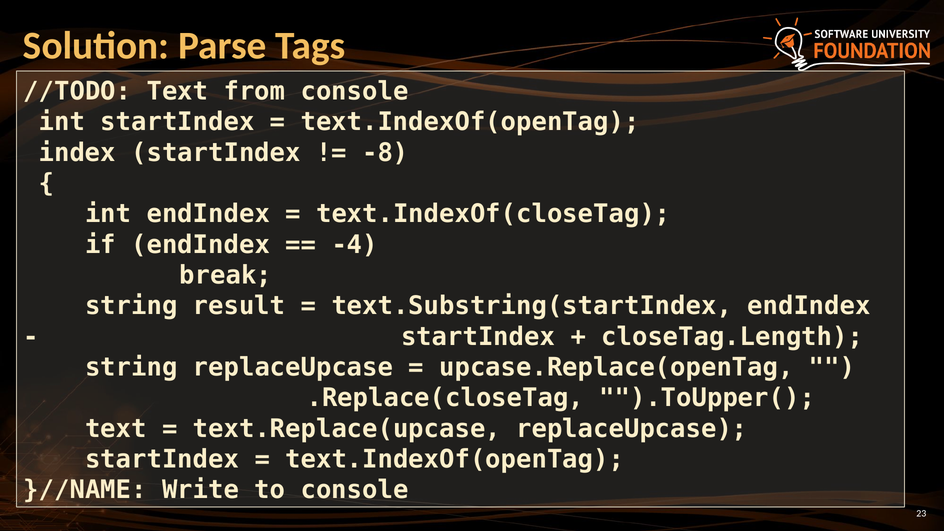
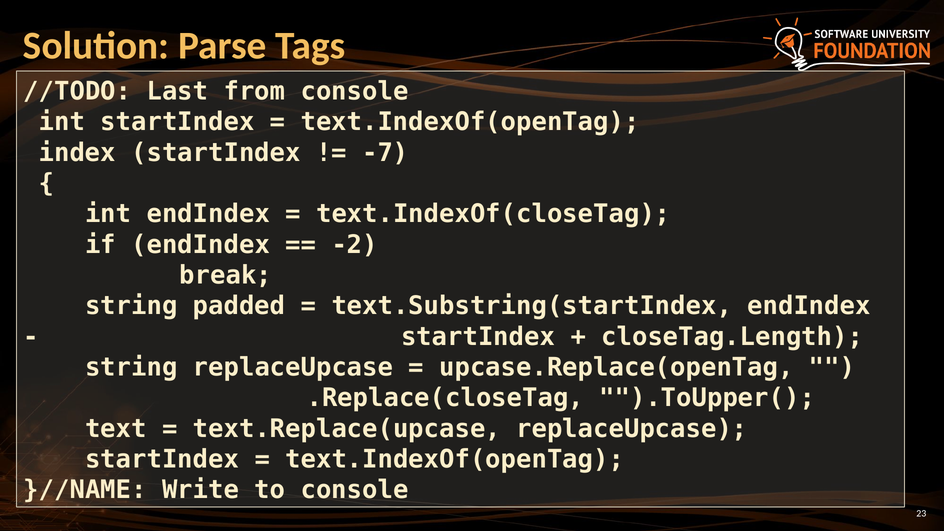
//TODO Text: Text -> Last
-8: -8 -> -7
-4: -4 -> -2
result: result -> padded
